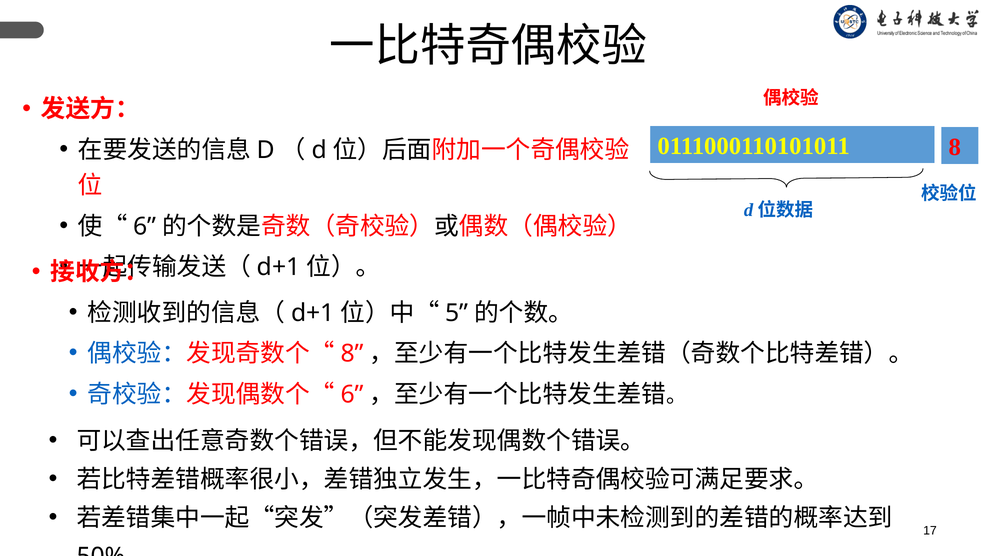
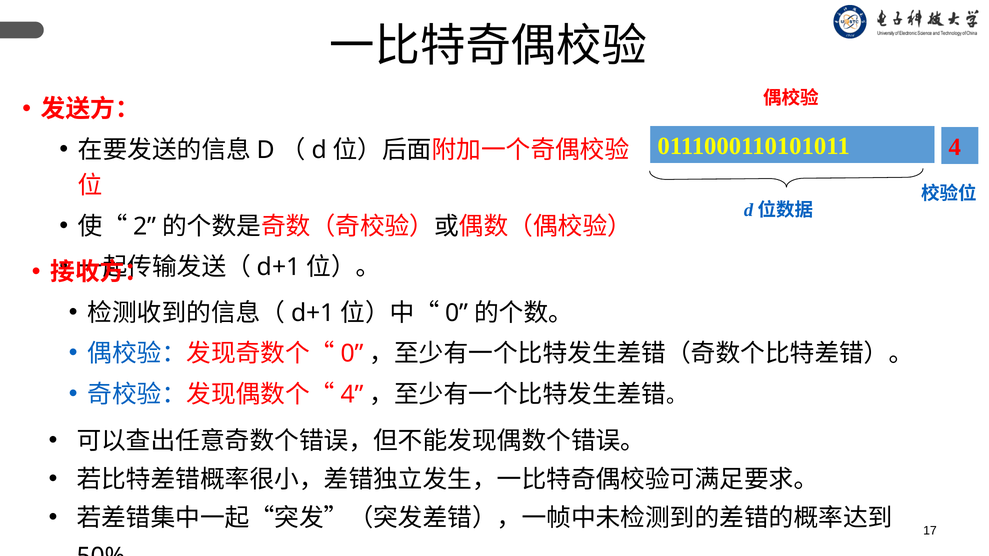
0111000110101011 8: 8 -> 4
6 at (145, 227): 6 -> 2
5 at (457, 313): 5 -> 0
8 at (352, 354): 8 -> 0
6 at (352, 395): 6 -> 4
